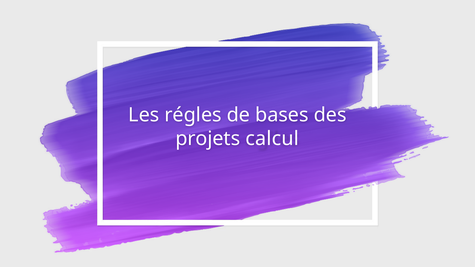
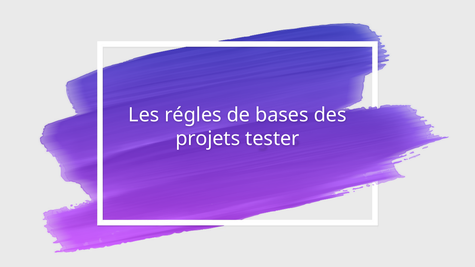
calcul: calcul -> tester
